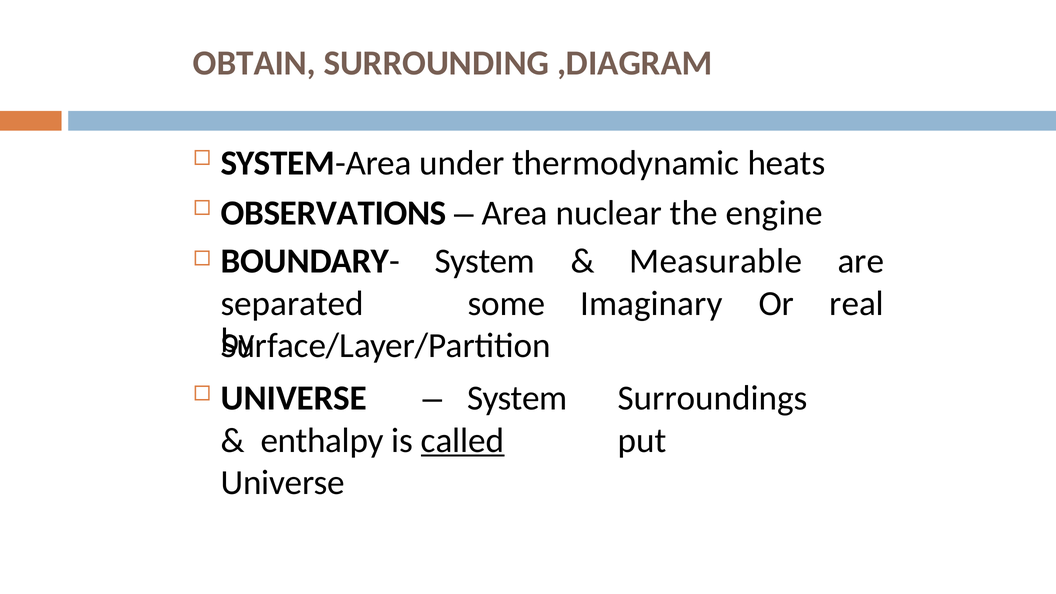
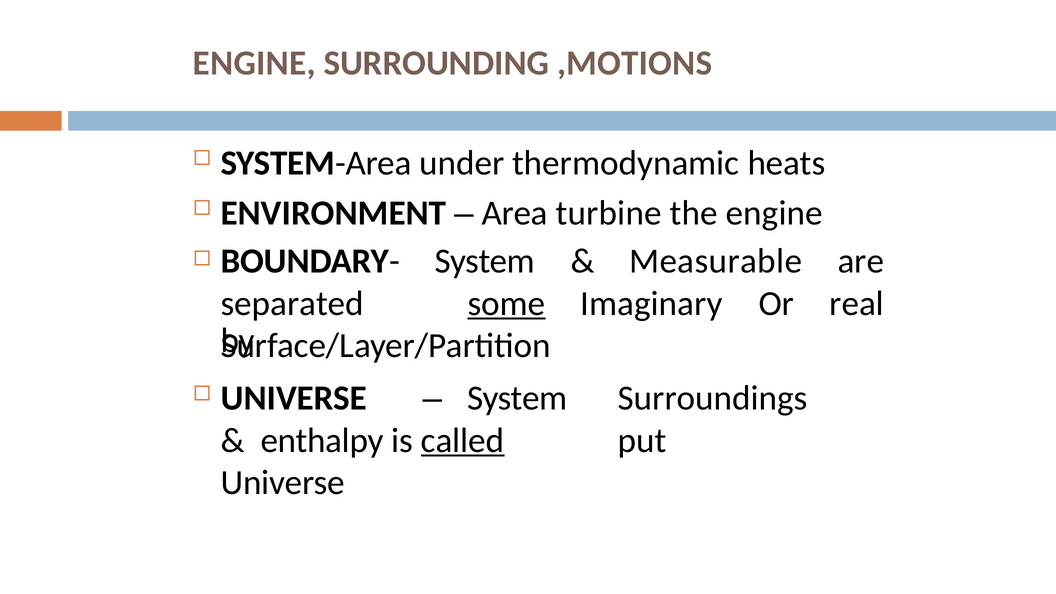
OBTAIN at (254, 63): OBTAIN -> ENGINE
,DIAGRAM: ,DIAGRAM -> ,MOTIONS
OBSERVATIONS: OBSERVATIONS -> ENVIRONMENT
nuclear: nuclear -> turbine
some underline: none -> present
